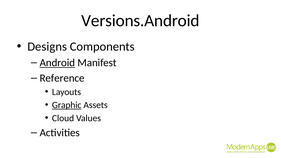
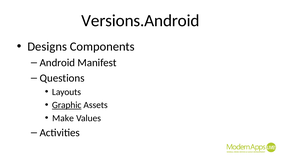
Android underline: present -> none
Reference: Reference -> Questions
Cloud: Cloud -> Make
